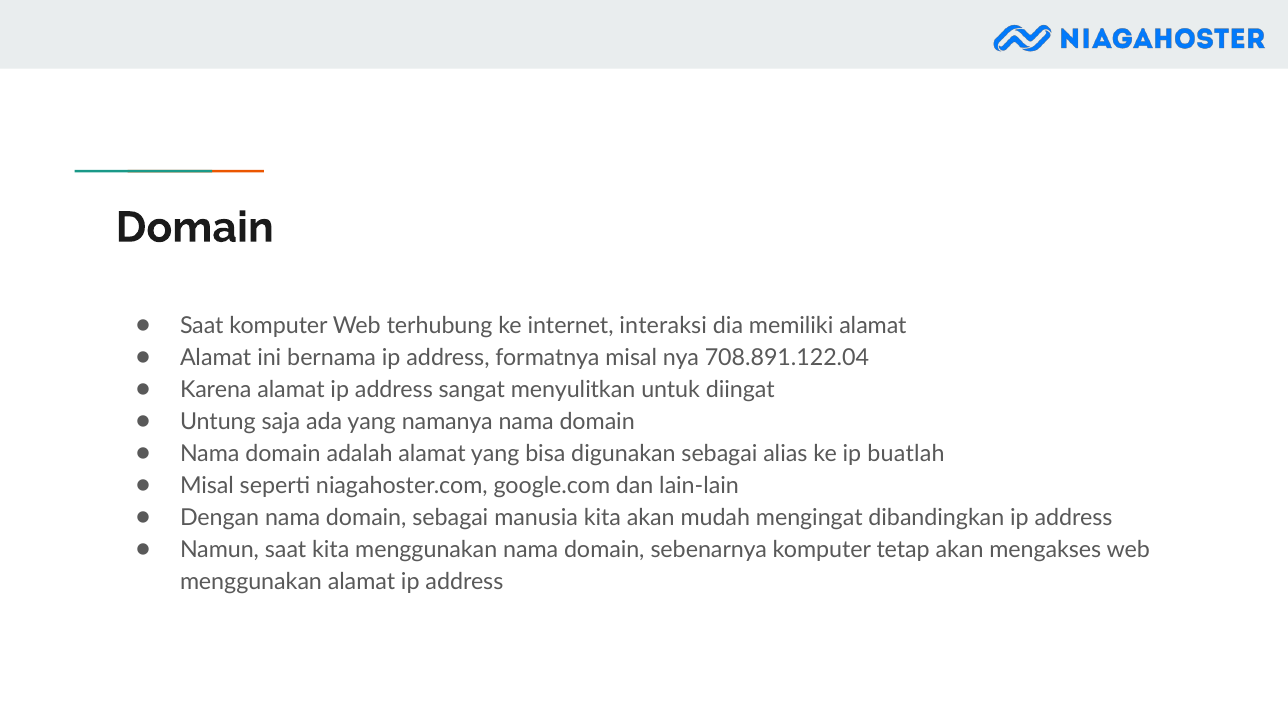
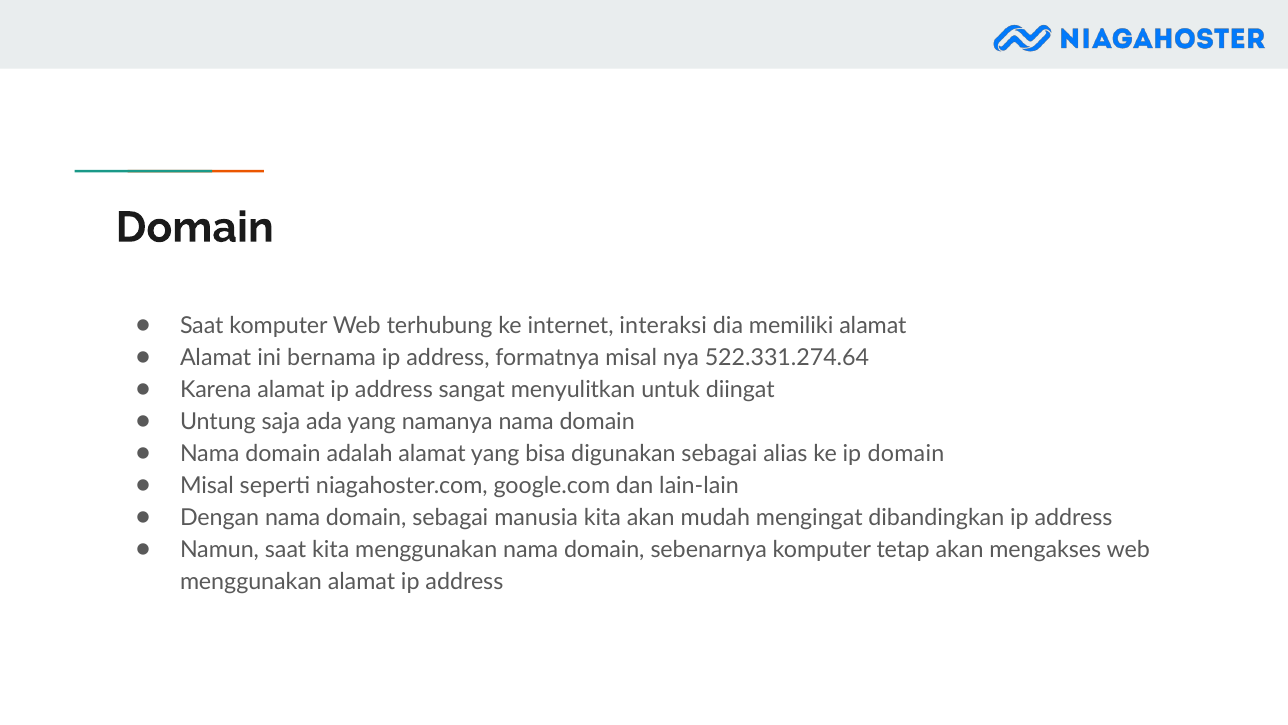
708.891.122.04: 708.891.122.04 -> 522.331.274.64
ip buatlah: buatlah -> domain
